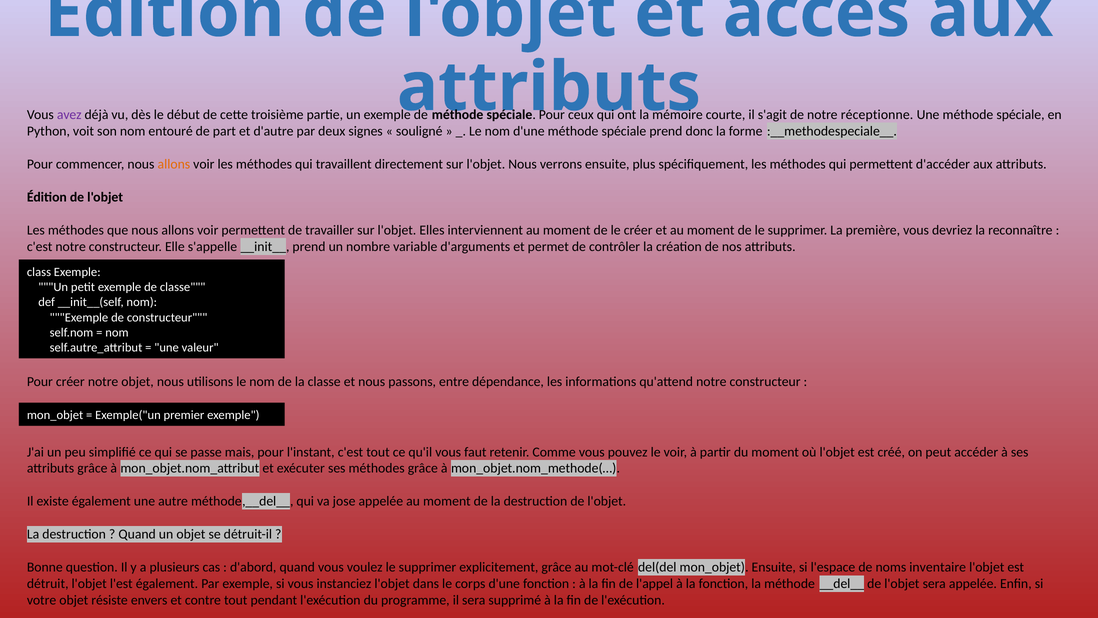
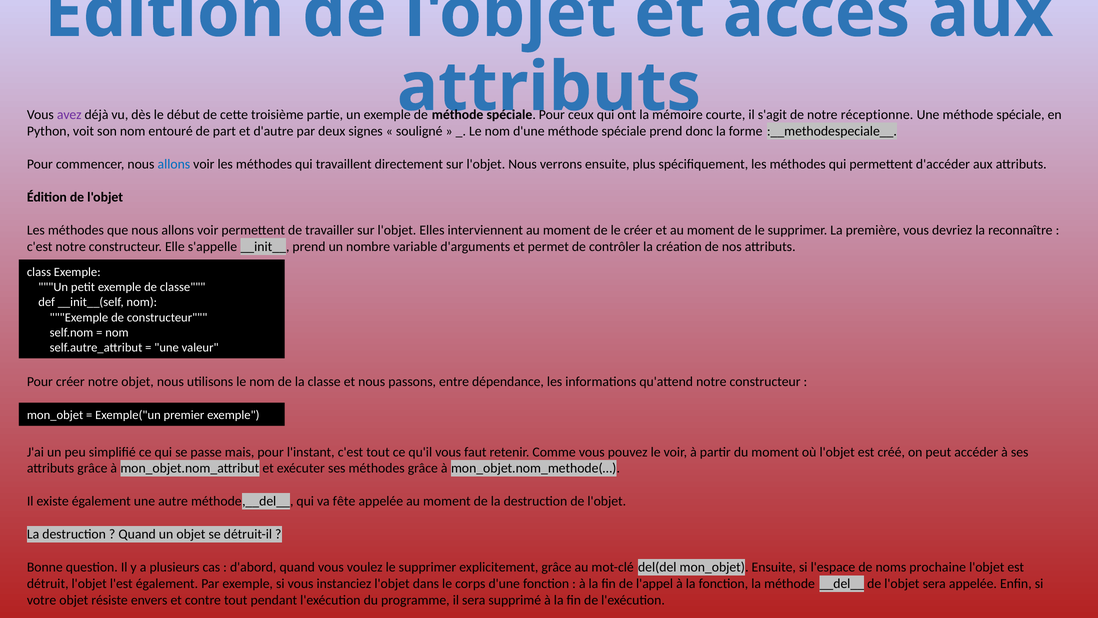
allons at (174, 164) colour: orange -> blue
jose: jose -> fête
inventaire: inventaire -> prochaine
